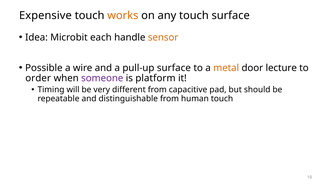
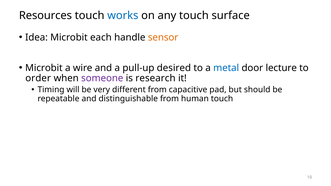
Expensive: Expensive -> Resources
works colour: orange -> blue
Possible at (44, 68): Possible -> Microbit
pull-up surface: surface -> desired
metal colour: orange -> blue
platform: platform -> research
